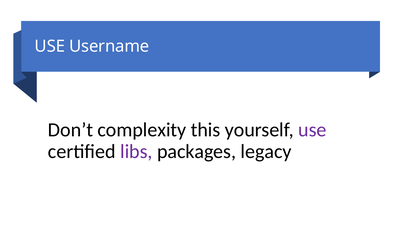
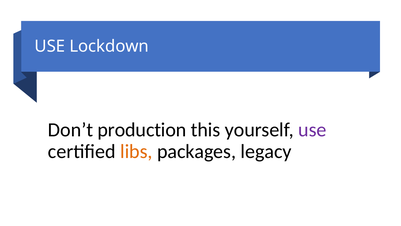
Username: Username -> Lockdown
complexity: complexity -> production
libs colour: purple -> orange
